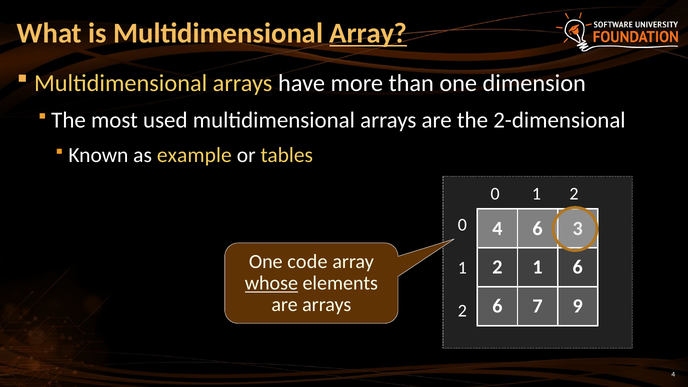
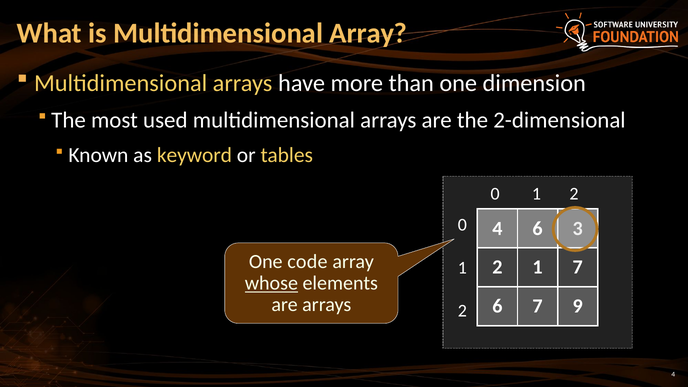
Array at (368, 33) underline: present -> none
example: example -> keyword
1 6: 6 -> 7
